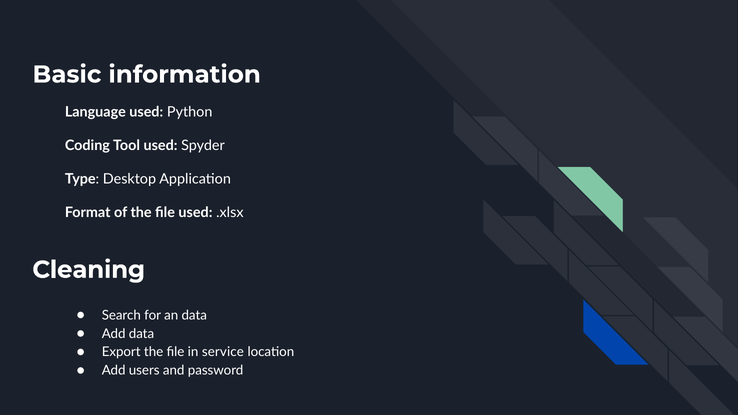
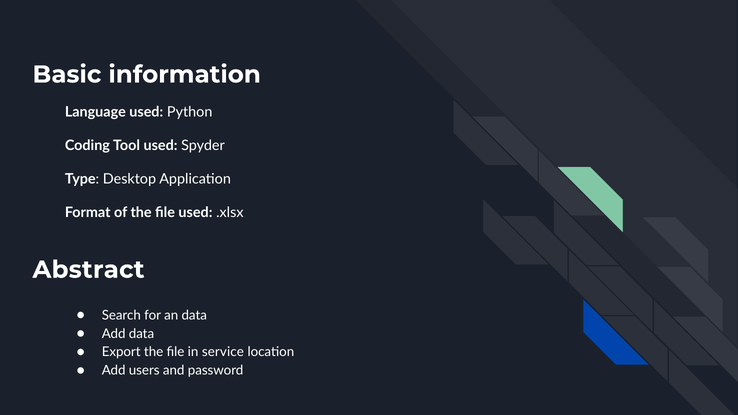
Cleaning: Cleaning -> Abstract
